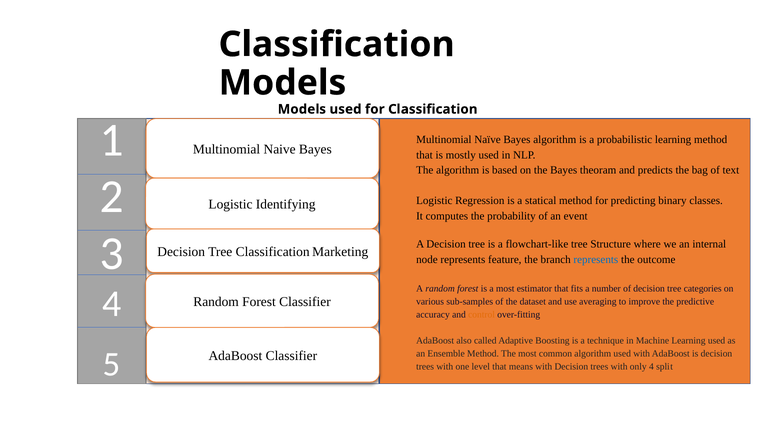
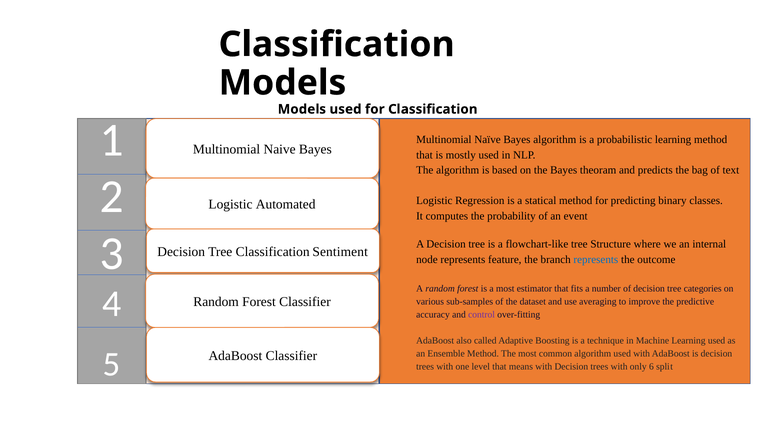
Identifying: Identifying -> Automated
Marketing: Marketing -> Sentiment
control colour: orange -> purple
only 4: 4 -> 6
